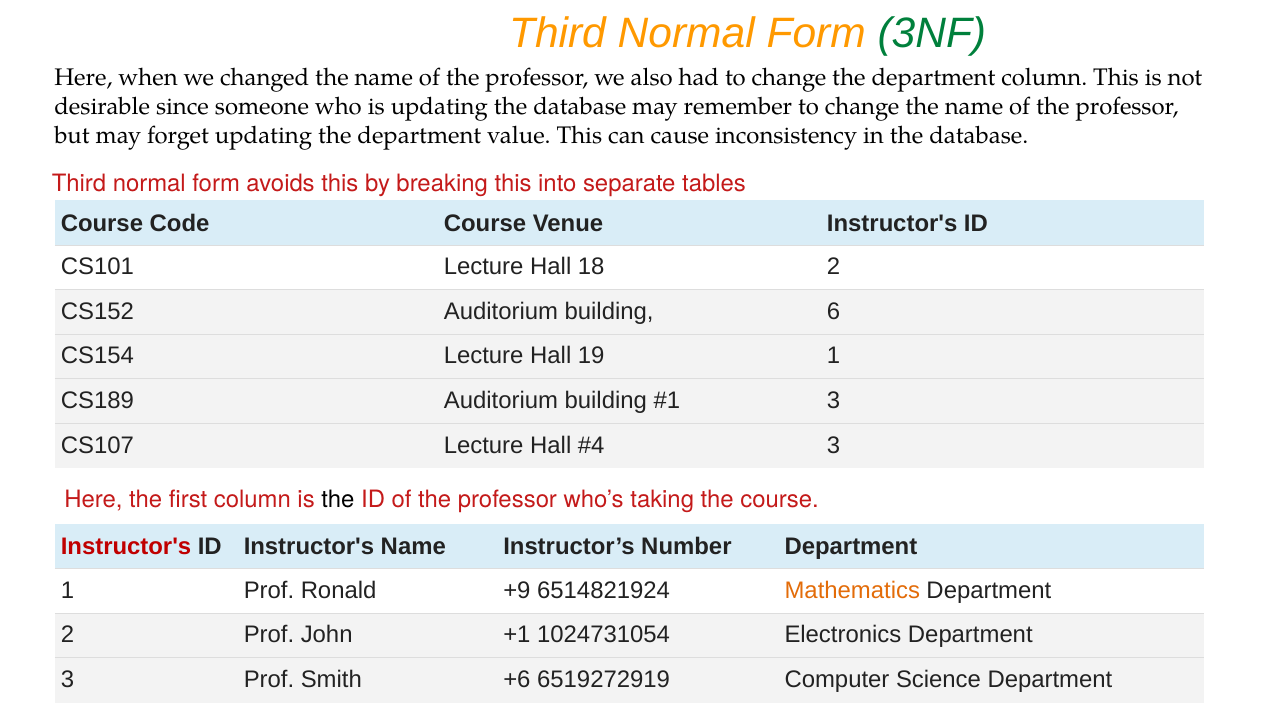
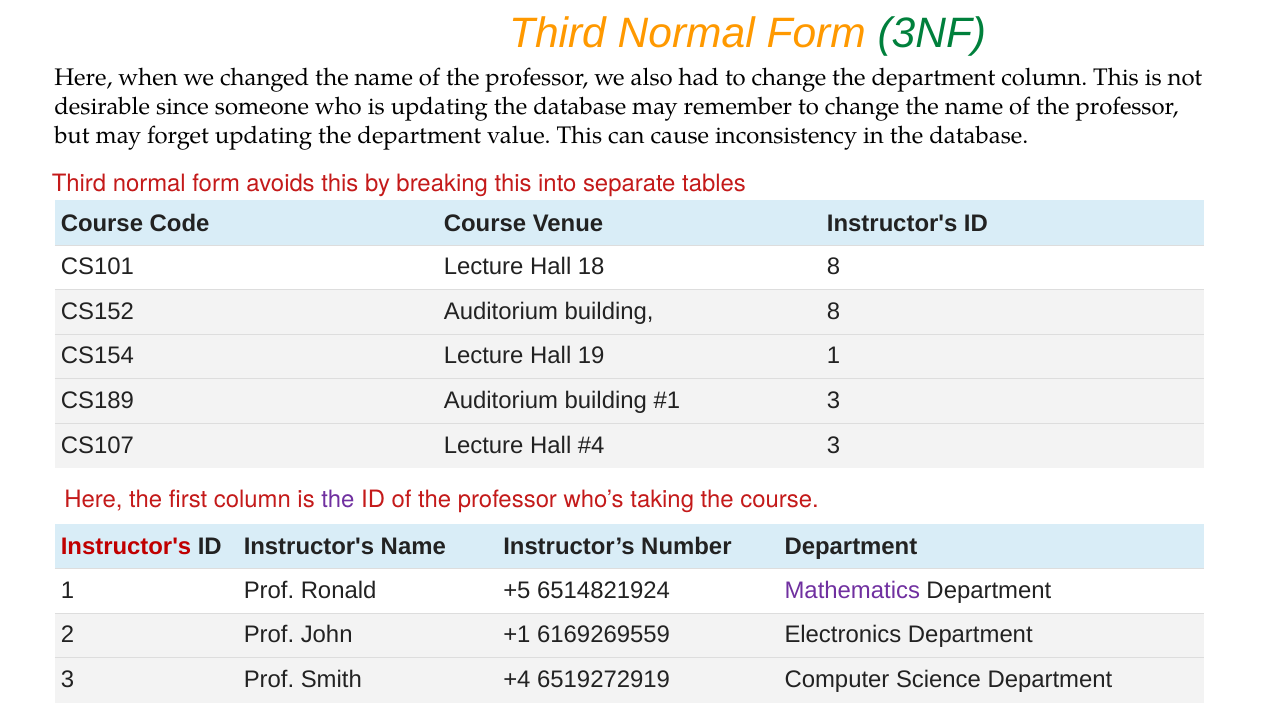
18 2: 2 -> 8
building 6: 6 -> 8
the at (338, 500) colour: black -> purple
+9: +9 -> +5
Mathematics colour: orange -> purple
1024731054: 1024731054 -> 6169269559
+6: +6 -> +4
